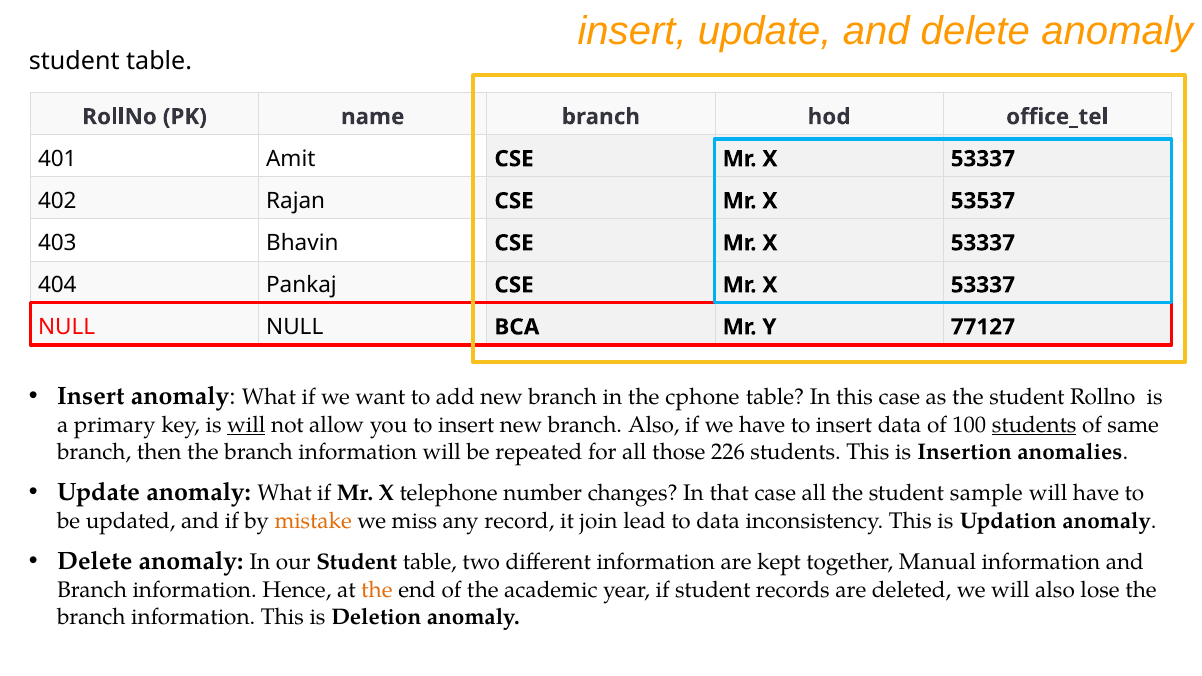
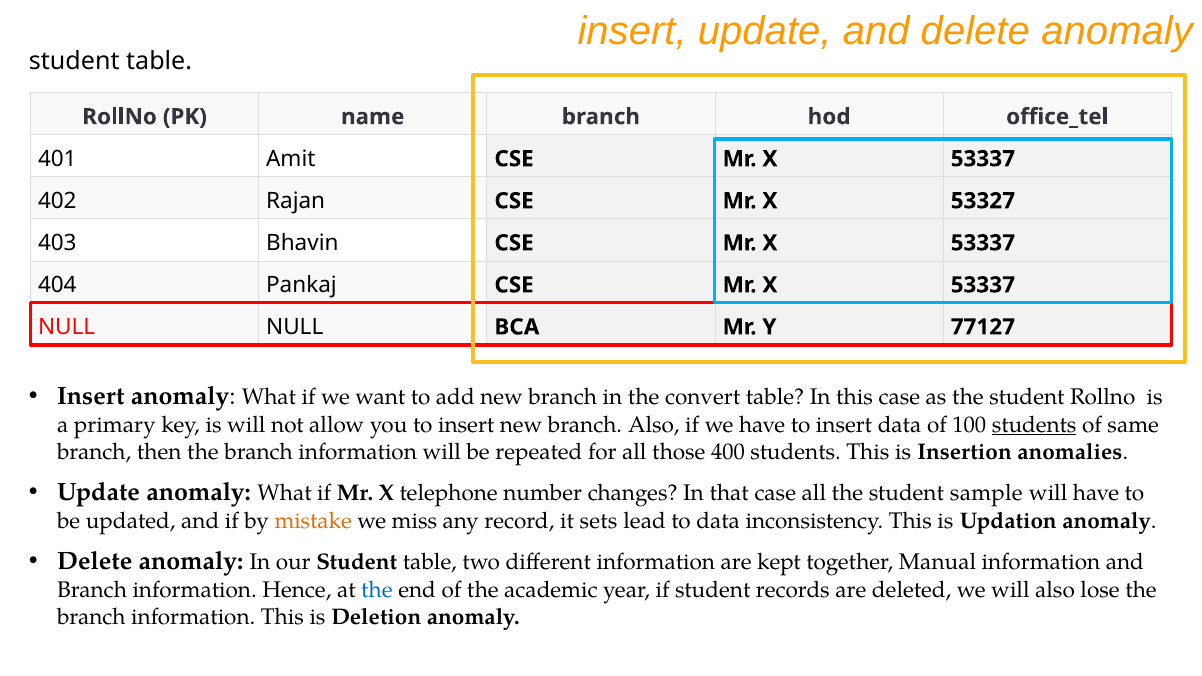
53537: 53537 -> 53327
cphone: cphone -> convert
will at (246, 425) underline: present -> none
226: 226 -> 400
join: join -> sets
the at (377, 590) colour: orange -> blue
